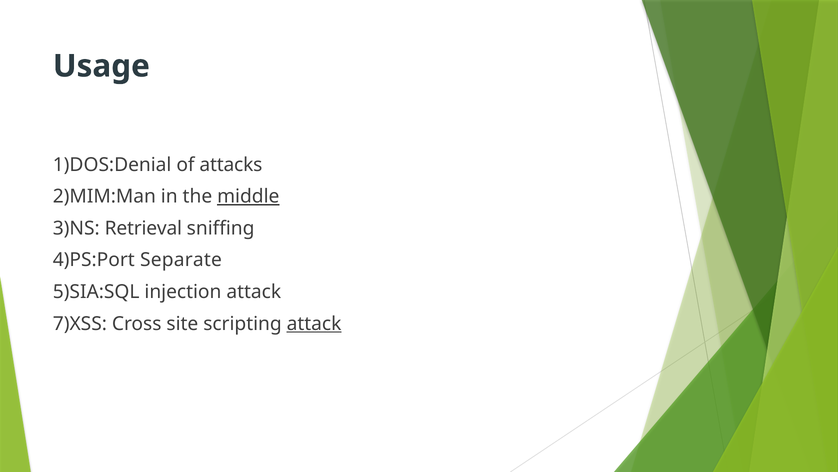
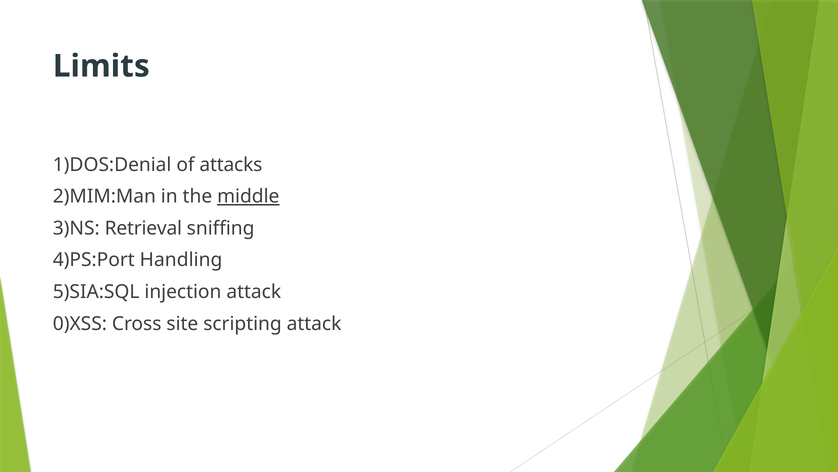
Usage: Usage -> Limits
Separate: Separate -> Handling
7)XSS: 7)XSS -> 0)XSS
attack at (314, 323) underline: present -> none
